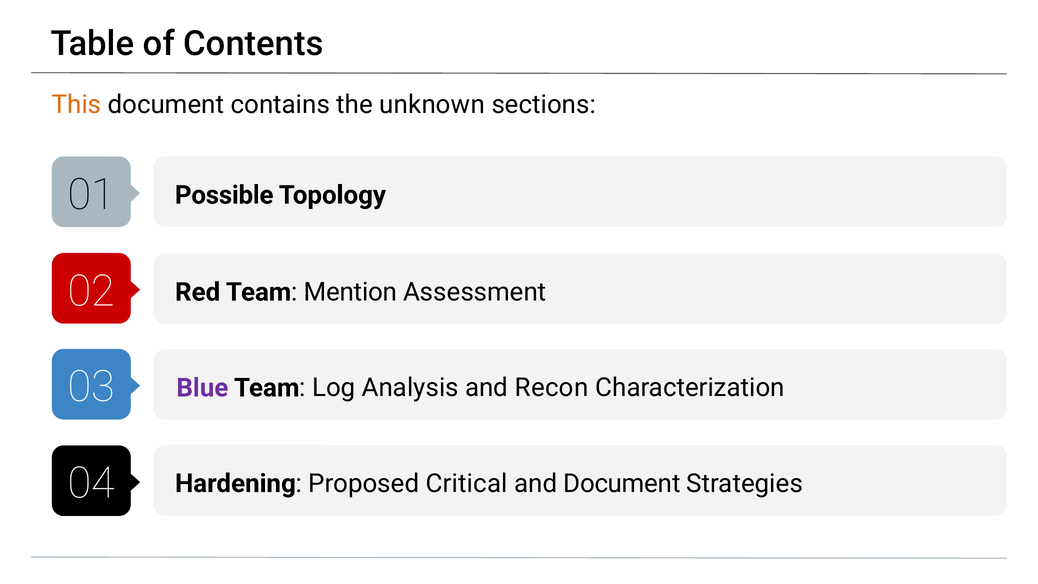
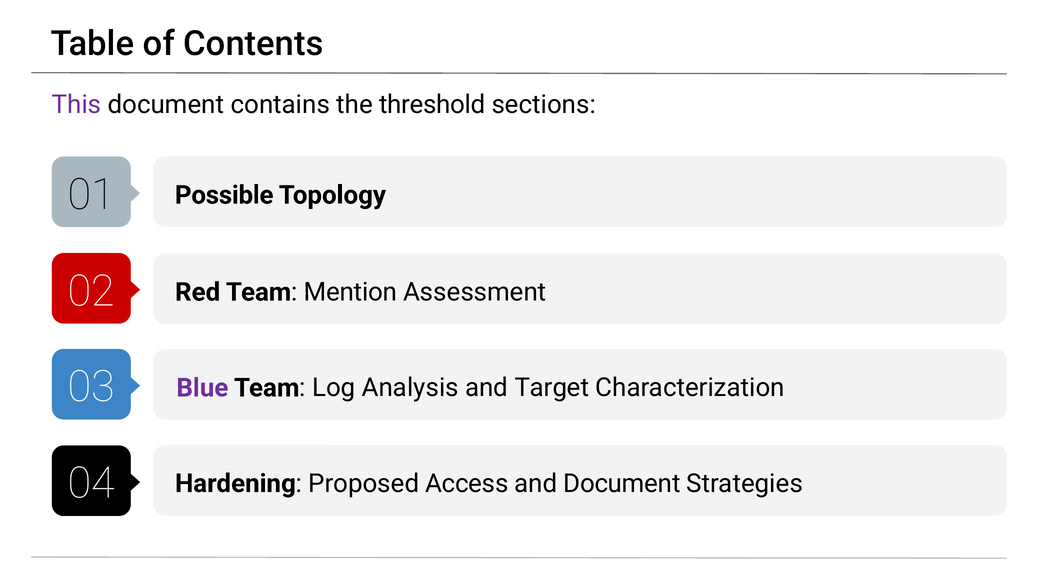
This colour: orange -> purple
unknown: unknown -> threshold
Recon: Recon -> Target
Critical: Critical -> Access
